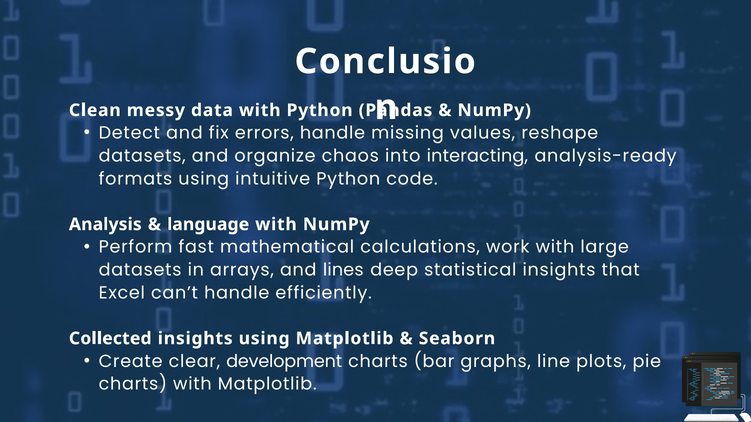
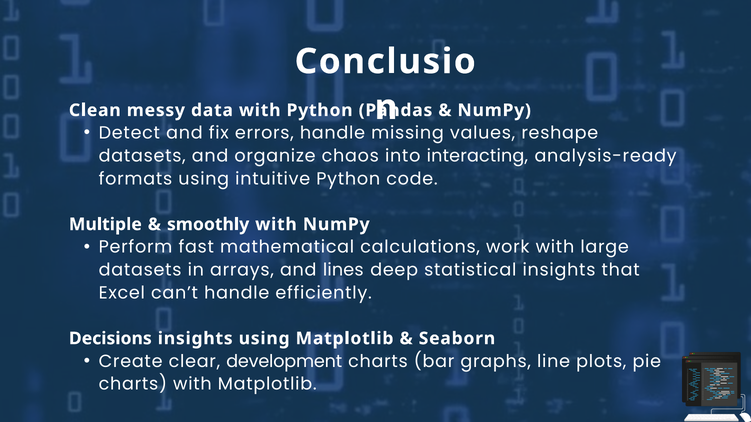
Analysis: Analysis -> Multiple
language: language -> smoothly
Collected: Collected -> Decisions
